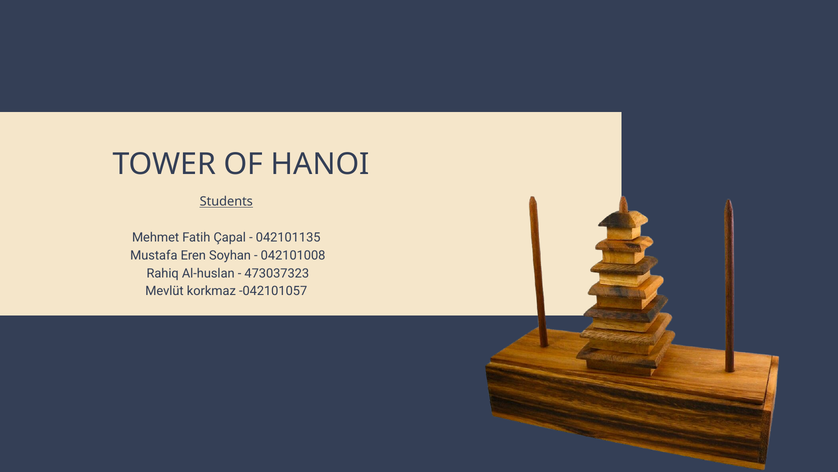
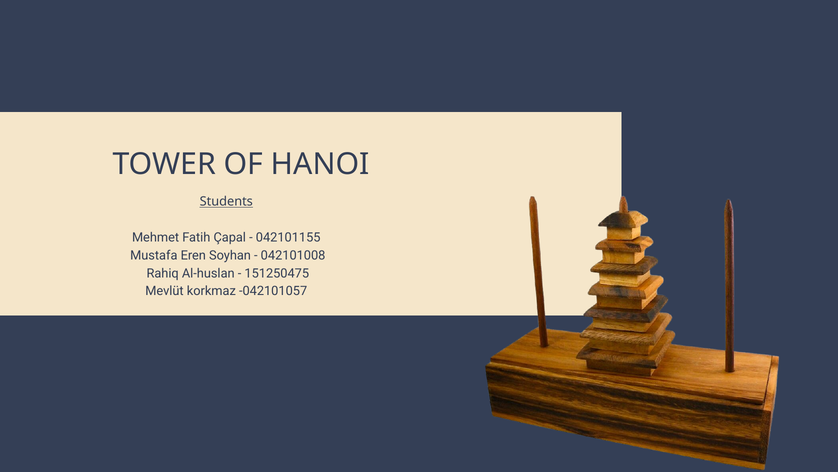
042101135: 042101135 -> 042101155
473037323: 473037323 -> 151250475
